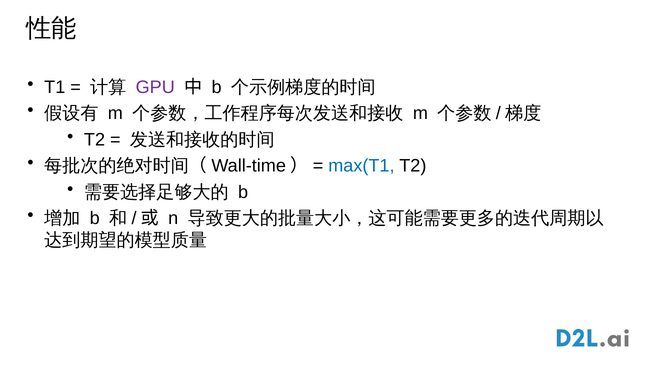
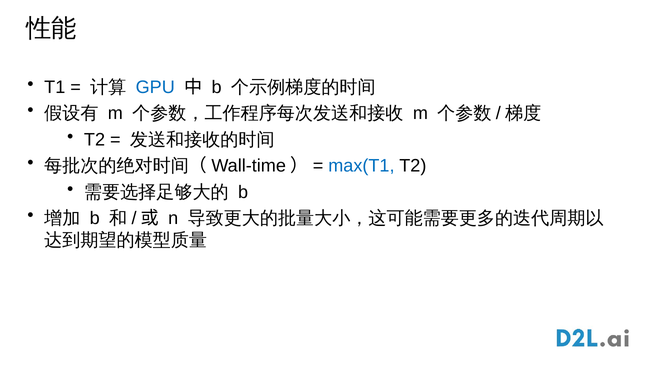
GPU colour: purple -> blue
